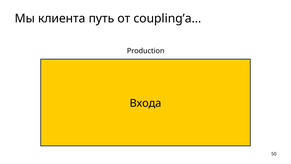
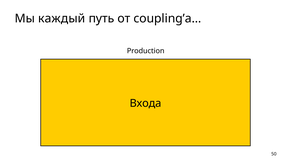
клиента: клиента -> каждый
